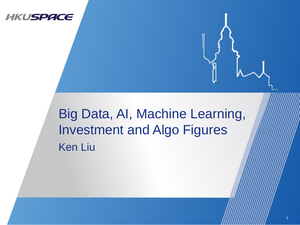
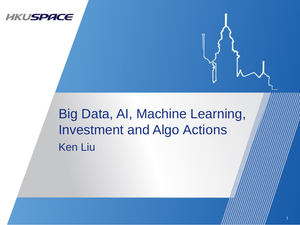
Figures: Figures -> Actions
